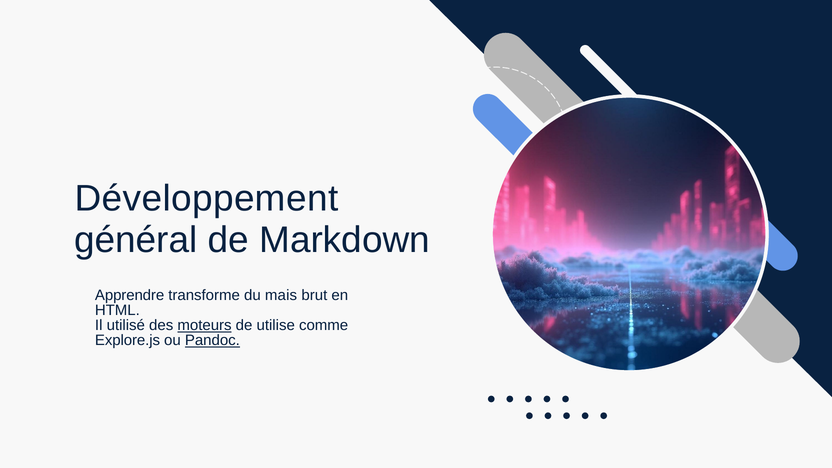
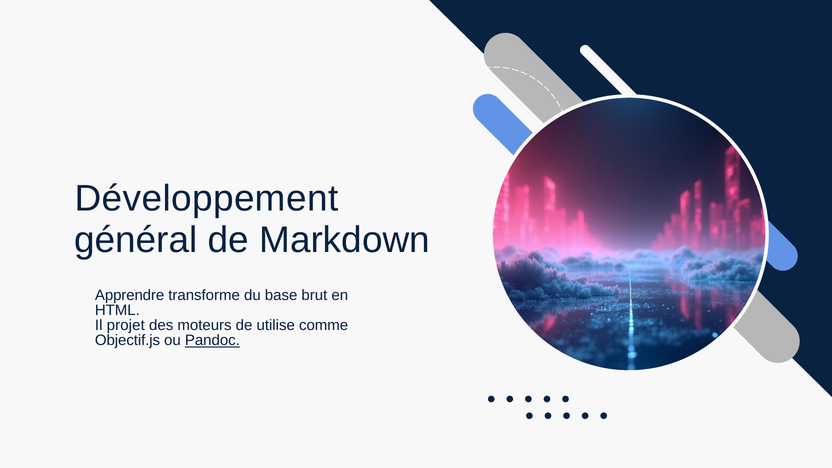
mais: mais -> base
utilisé: utilisé -> projet
moteurs underline: present -> none
Explore.js: Explore.js -> Objectif.js
